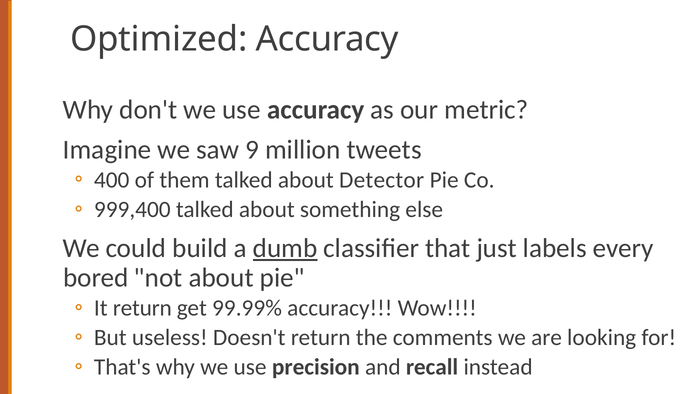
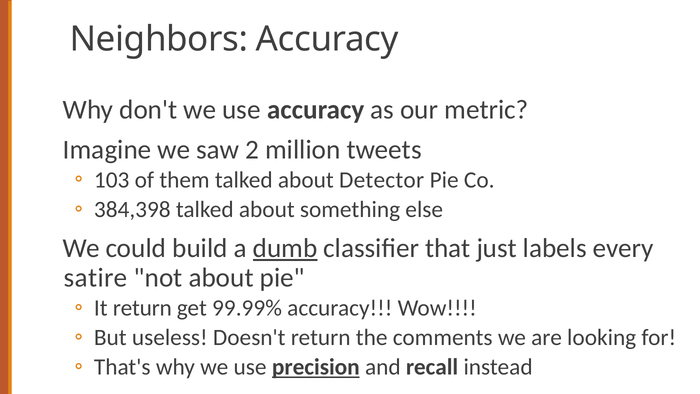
Optimized: Optimized -> Neighbors
9: 9 -> 2
400: 400 -> 103
999,400: 999,400 -> 384,398
bored: bored -> satire
precision underline: none -> present
